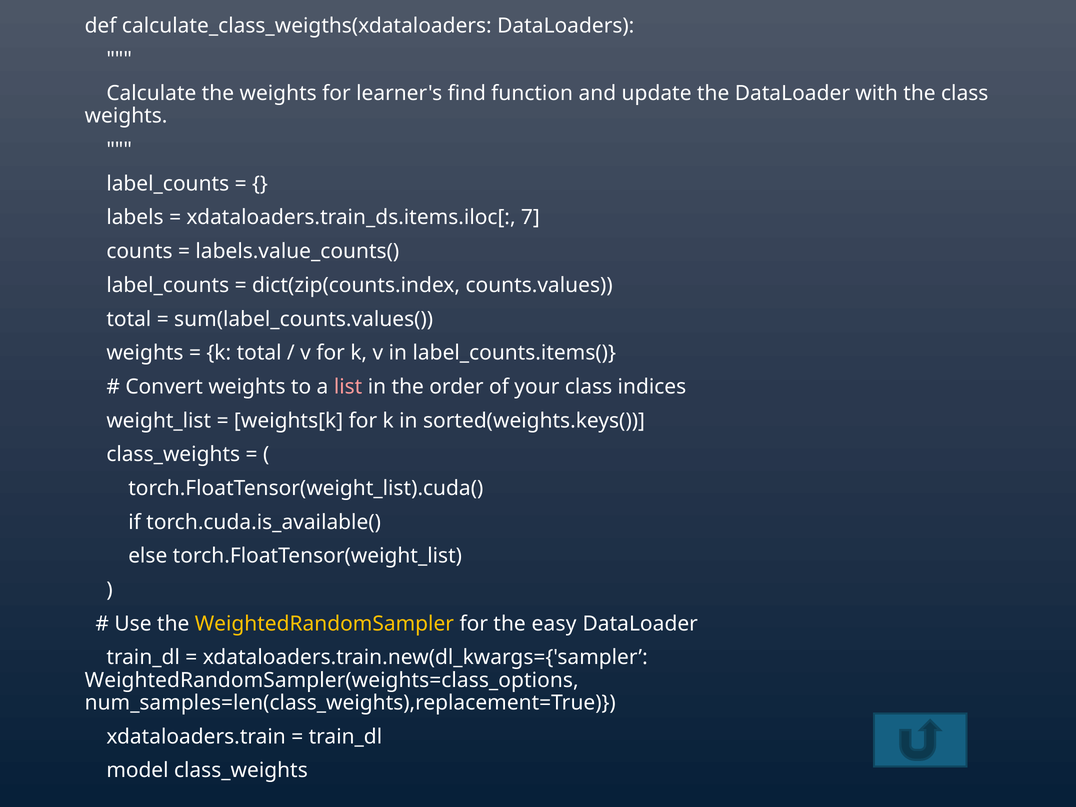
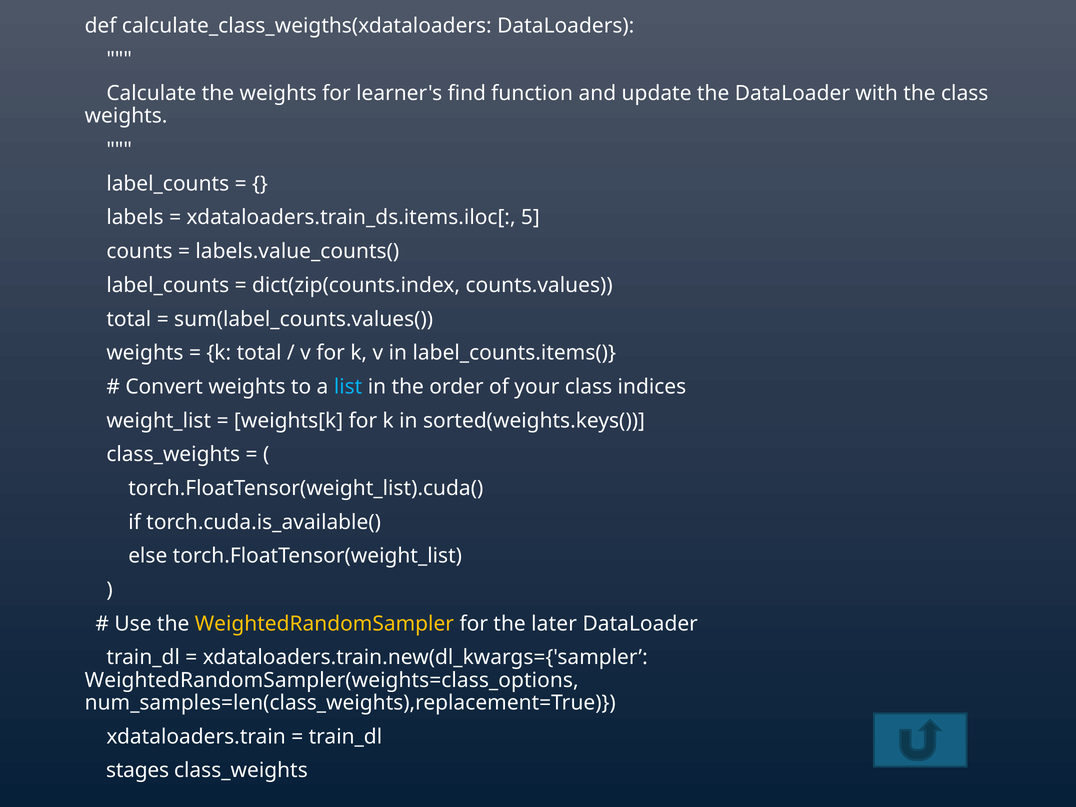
7: 7 -> 5
list colour: pink -> light blue
easy: easy -> later
model: model -> stages
